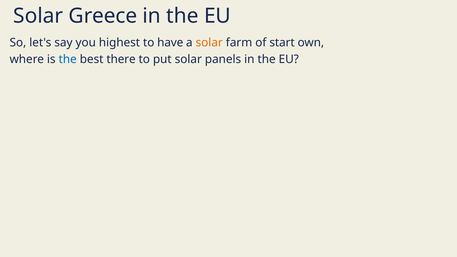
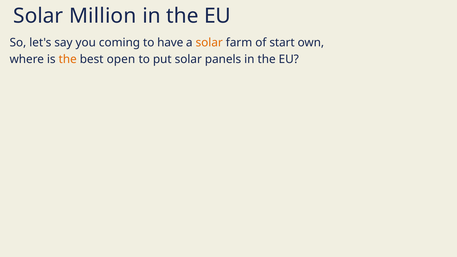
Greece: Greece -> Million
highest: highest -> coming
the at (68, 59) colour: blue -> orange
there: there -> open
